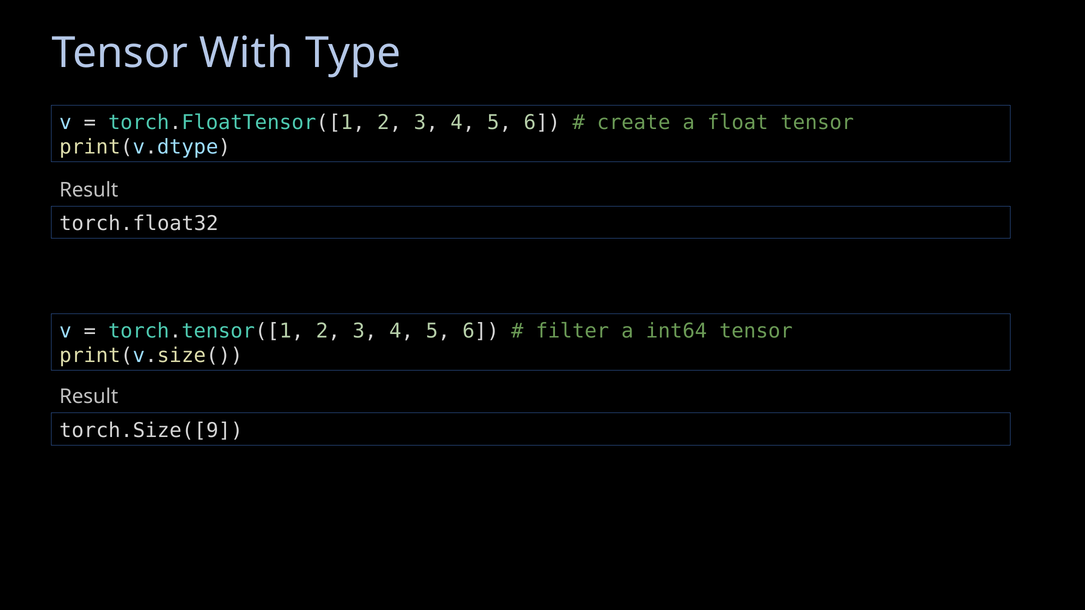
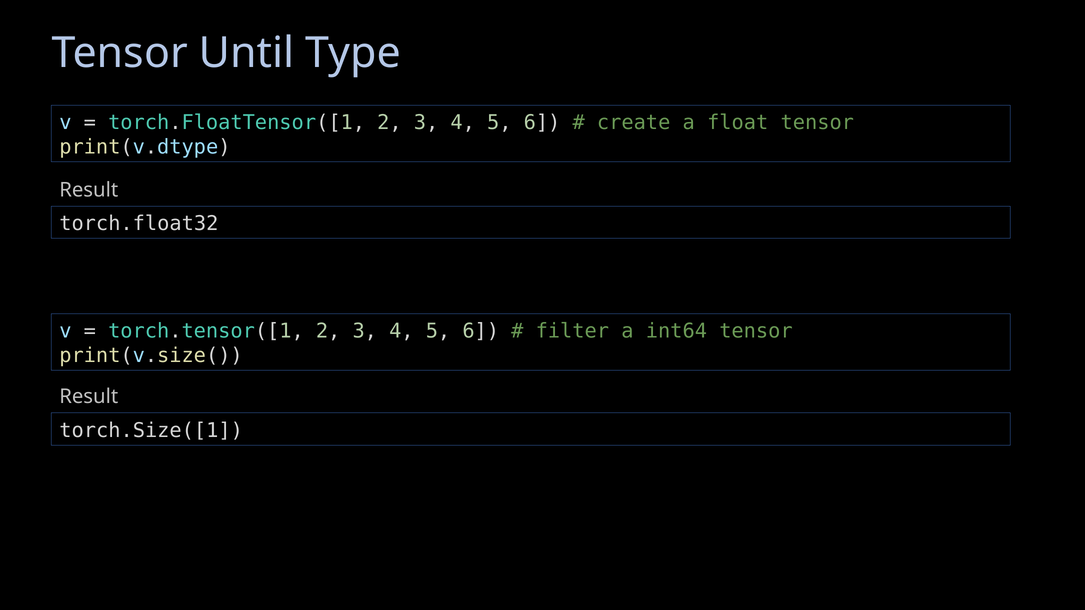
With: With -> Until
torch.Size([9: torch.Size([9 -> torch.Size([1
